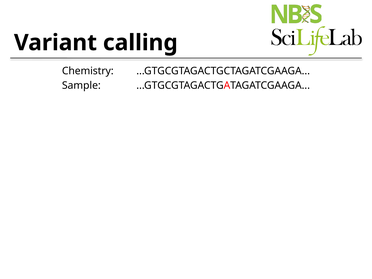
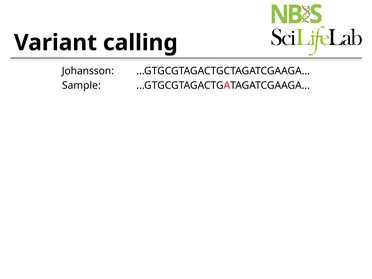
Chemistry: Chemistry -> Johansson
